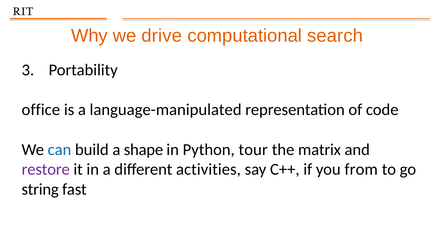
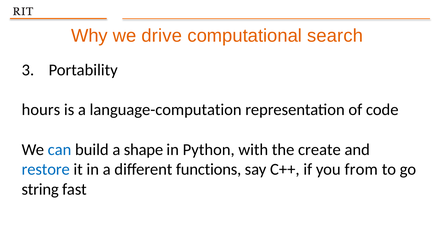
office: office -> hours
language-manipulated: language-manipulated -> language-computation
tour: tour -> with
matrix: matrix -> create
restore colour: purple -> blue
activities: activities -> functions
